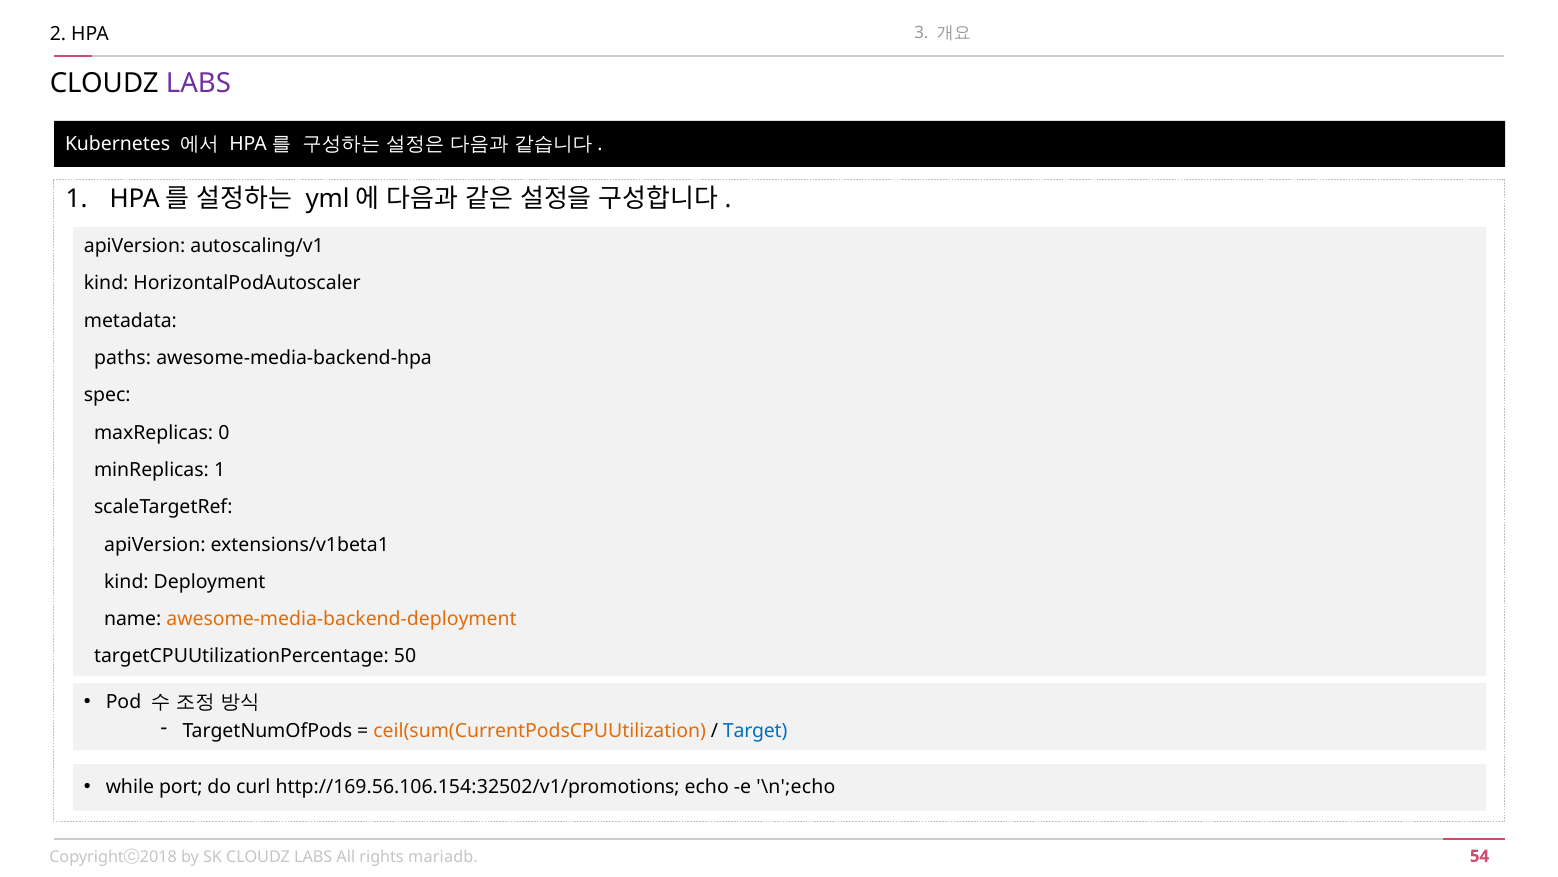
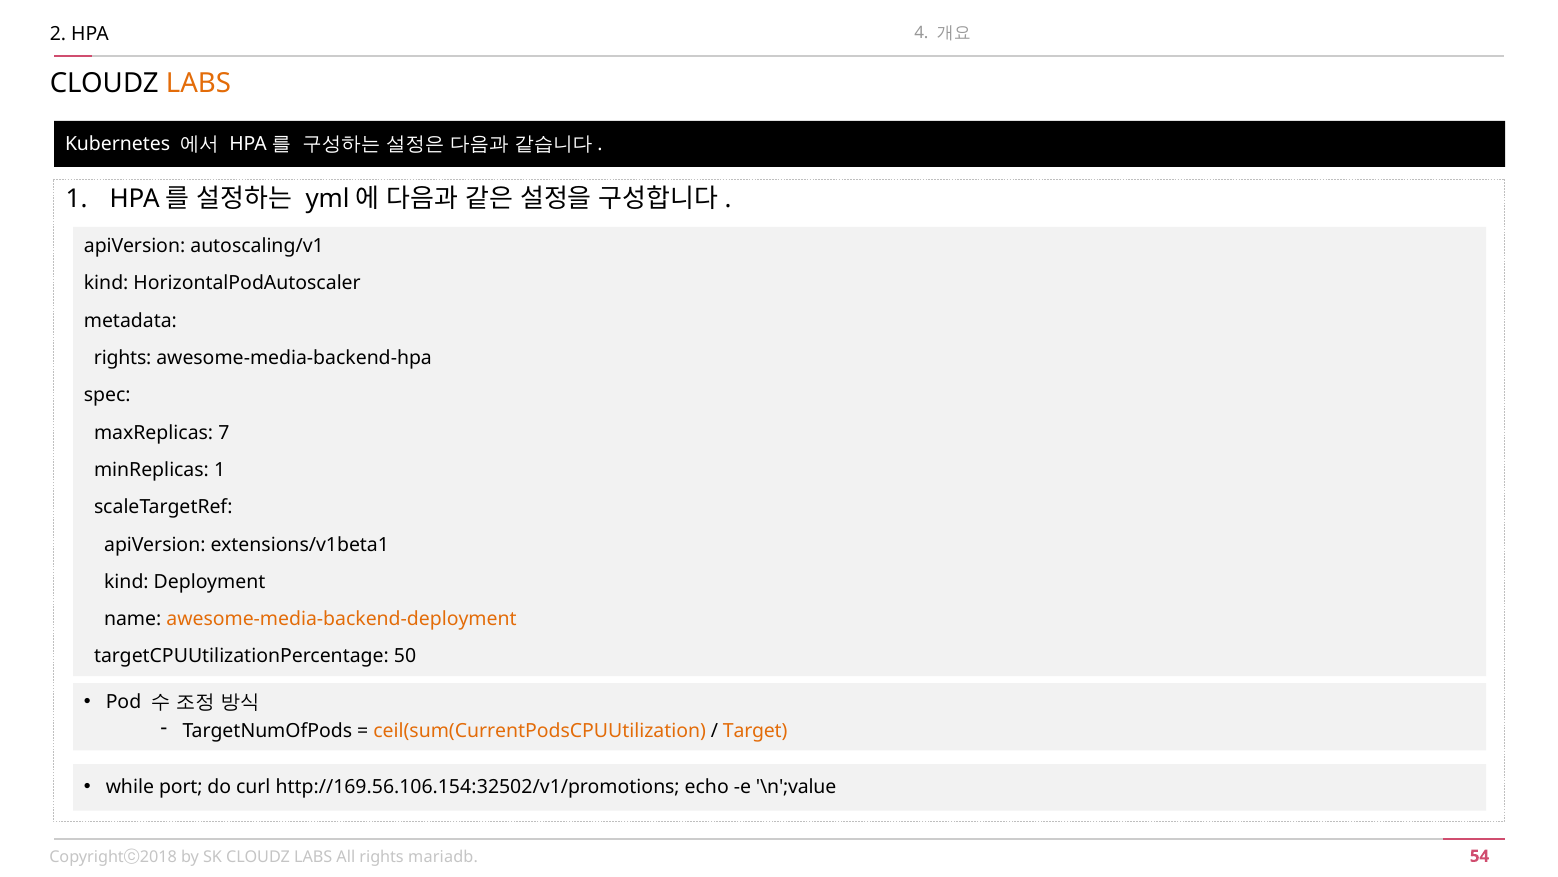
3: 3 -> 4
LABS at (198, 83) colour: purple -> orange
paths at (123, 358): paths -> rights
0: 0 -> 7
Target colour: blue -> orange
\n';echo: \n';echo -> \n';value
